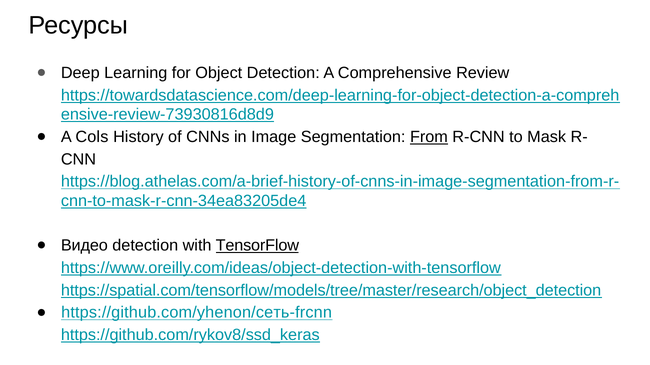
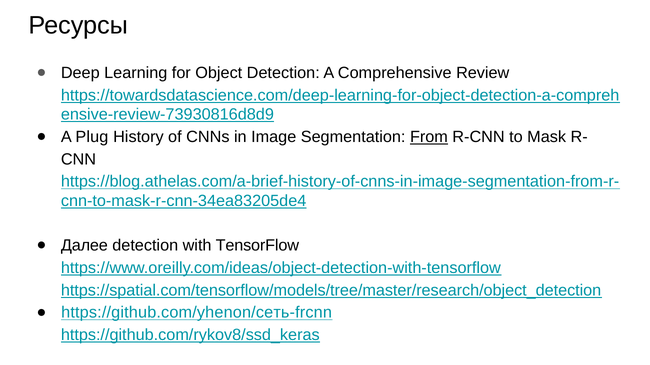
Cols: Cols -> Plug
Видео: Видео -> Далее
TensorFlow underline: present -> none
